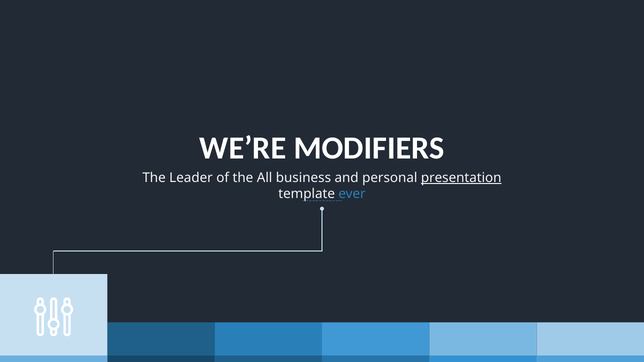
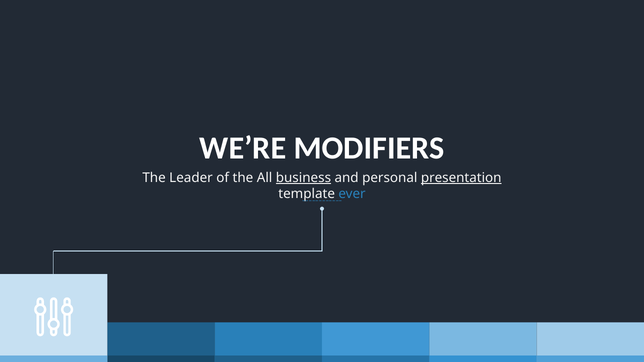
business underline: none -> present
